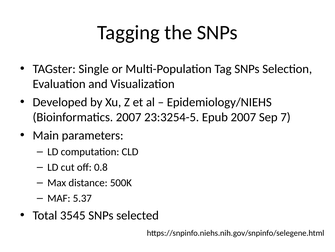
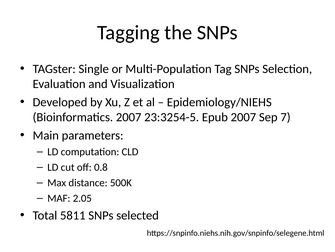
5.37: 5.37 -> 2.05
3545: 3545 -> 5811
